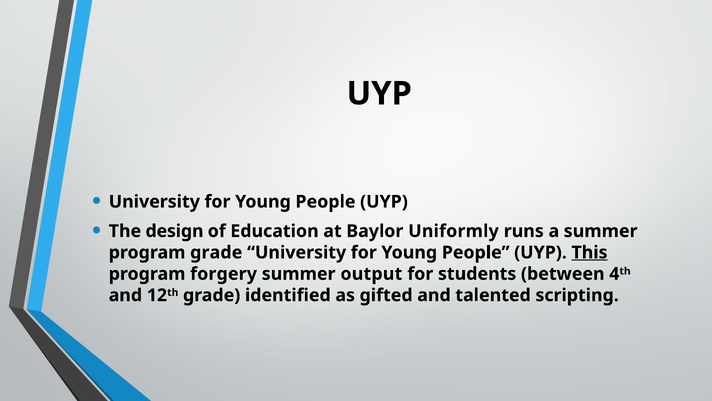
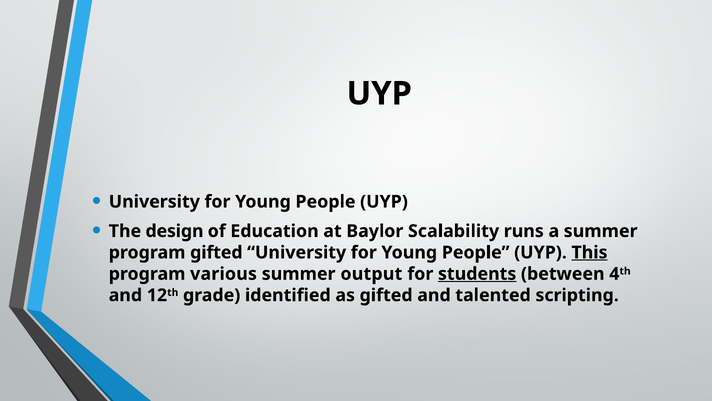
Uniformly: Uniformly -> Scalability
program grade: grade -> gifted
forgery: forgery -> various
students underline: none -> present
